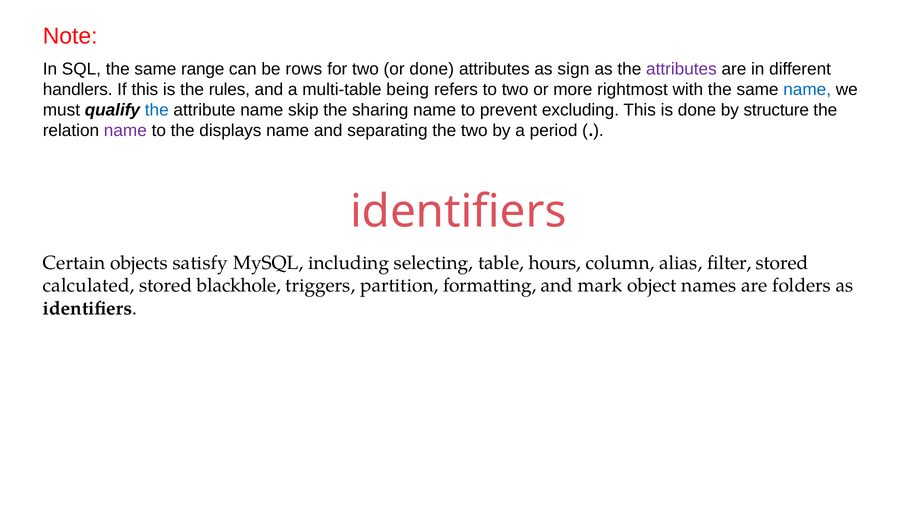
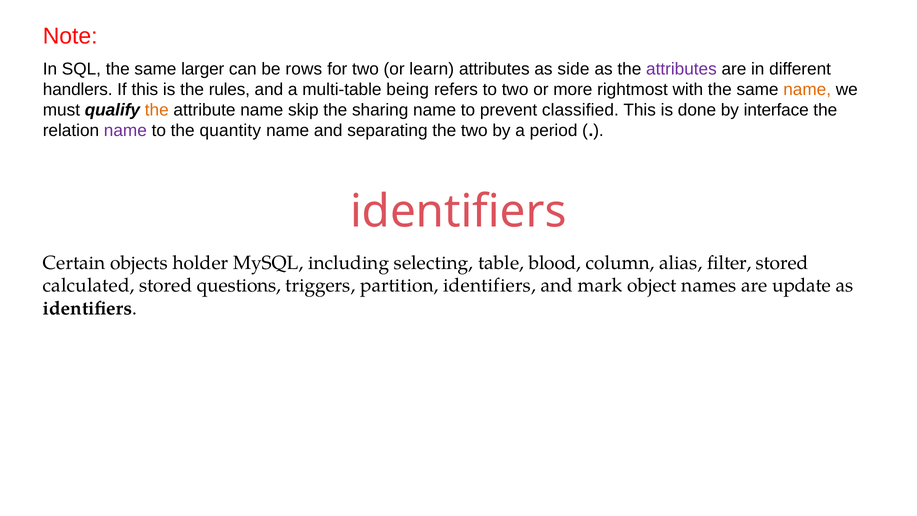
range: range -> larger
or done: done -> learn
sign: sign -> side
name at (807, 89) colour: blue -> orange
the at (157, 110) colour: blue -> orange
excluding: excluding -> classified
structure: structure -> interface
displays: displays -> quantity
satisfy: satisfy -> holder
hours: hours -> blood
blackhole: blackhole -> questions
partition formatting: formatting -> identifiers
folders: folders -> update
